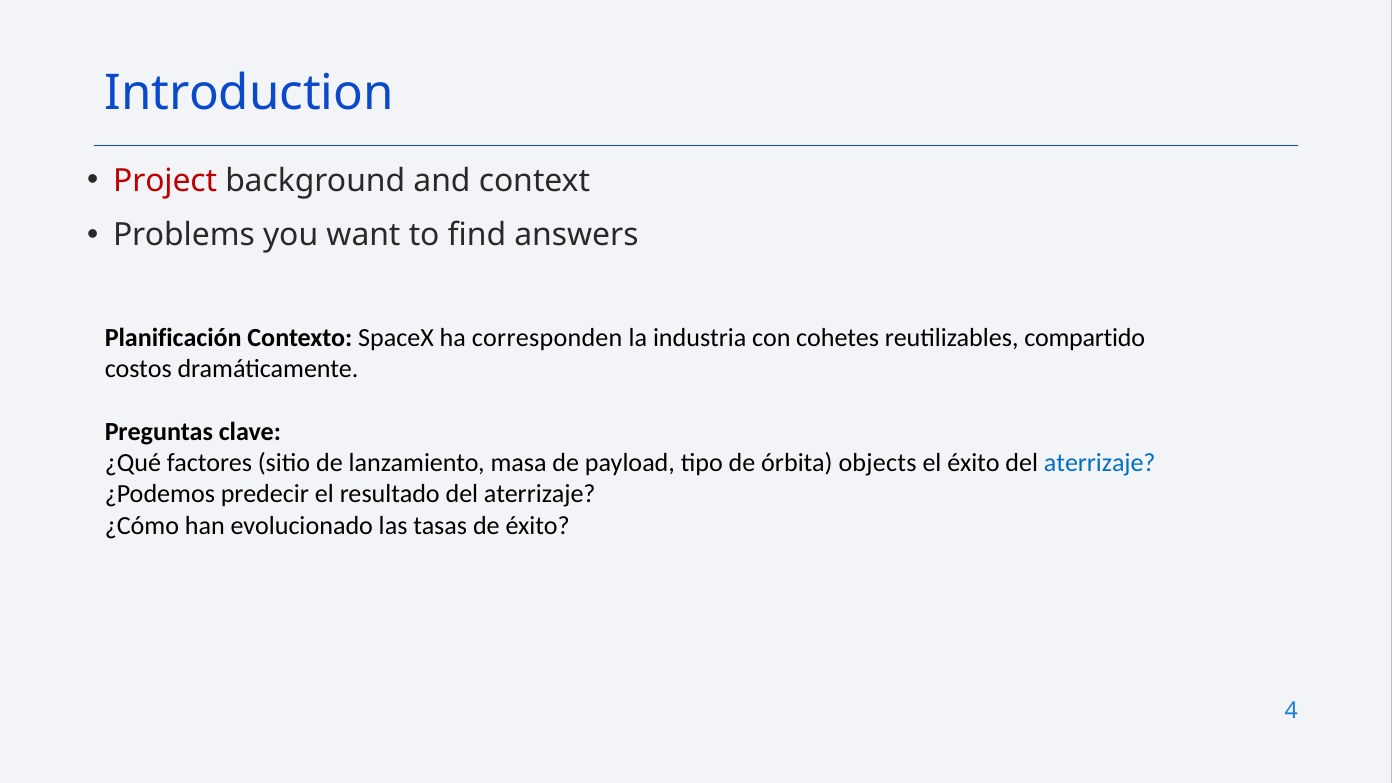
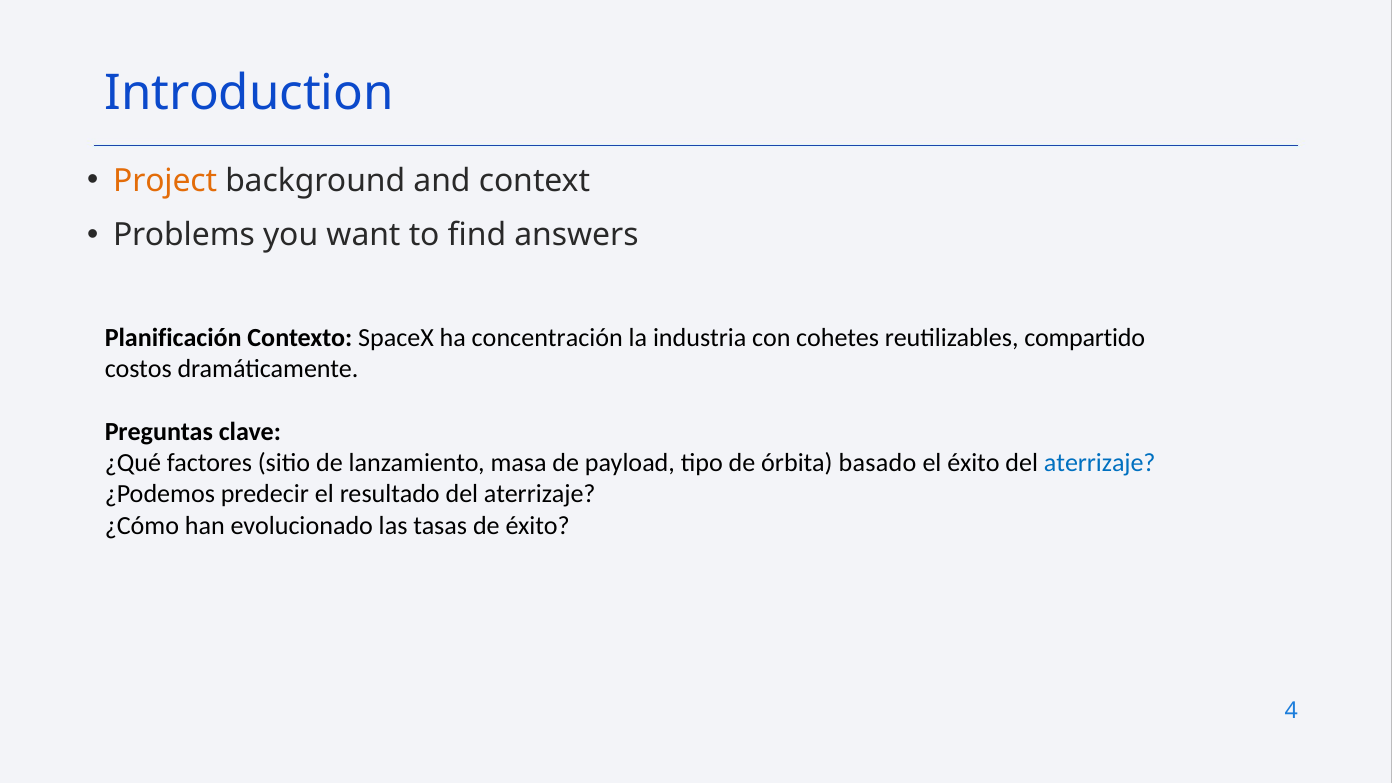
Project colour: red -> orange
corresponden: corresponden -> concentración
objects: objects -> basado
